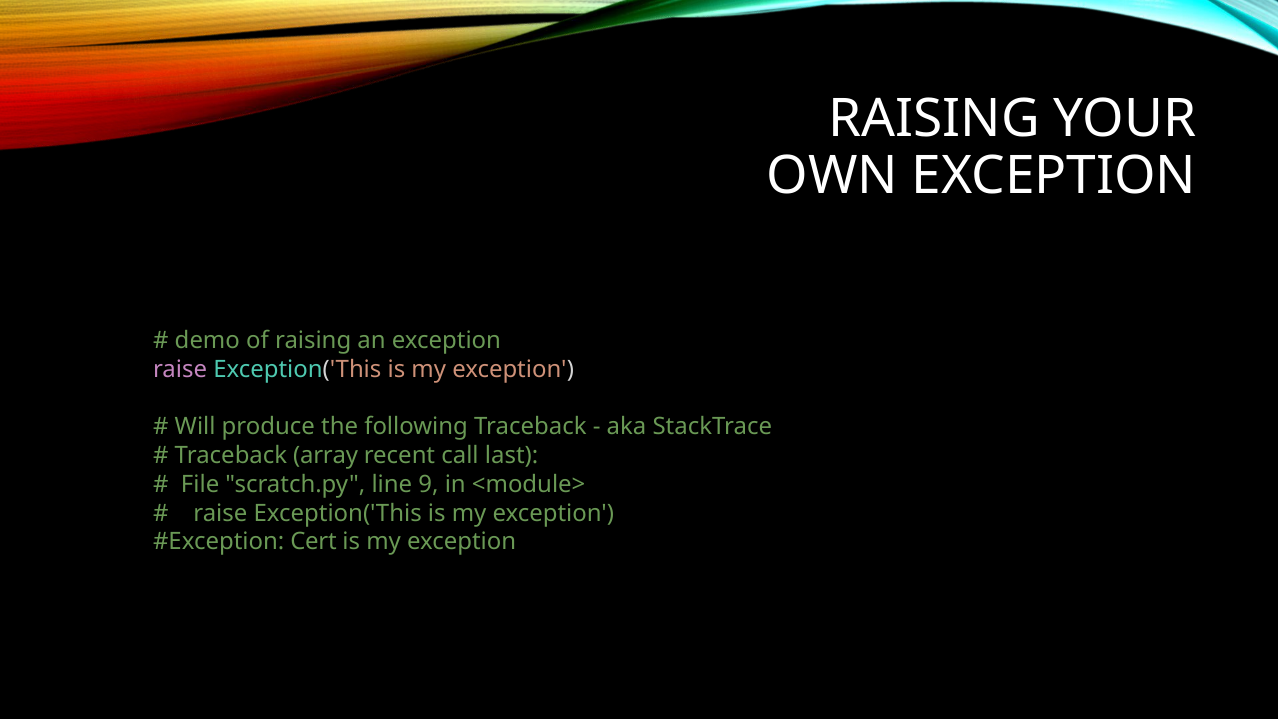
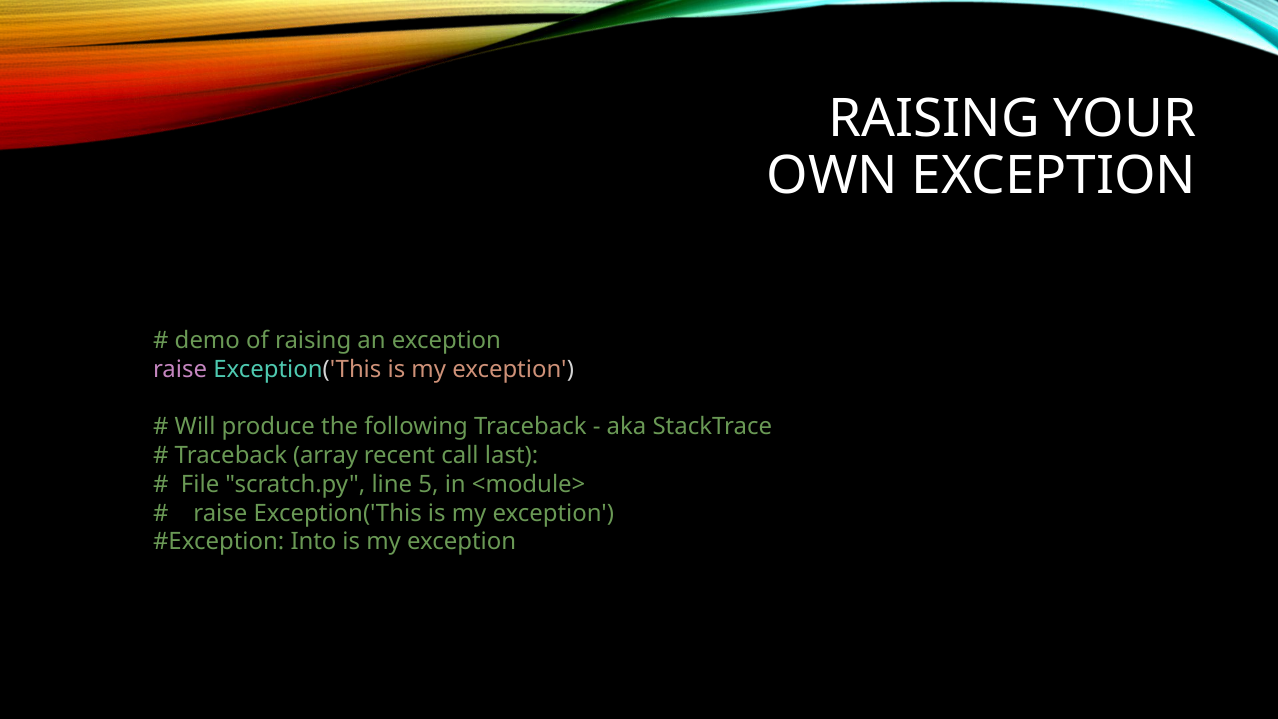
9: 9 -> 5
Cert: Cert -> Into
